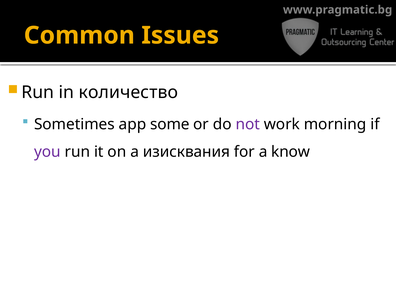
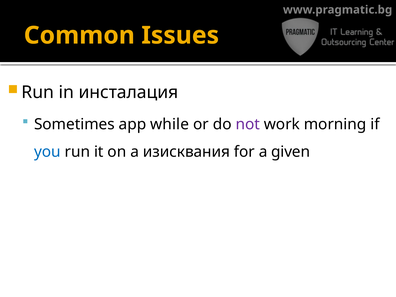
количество: количество -> инсталация
some: some -> while
you colour: purple -> blue
know: know -> given
